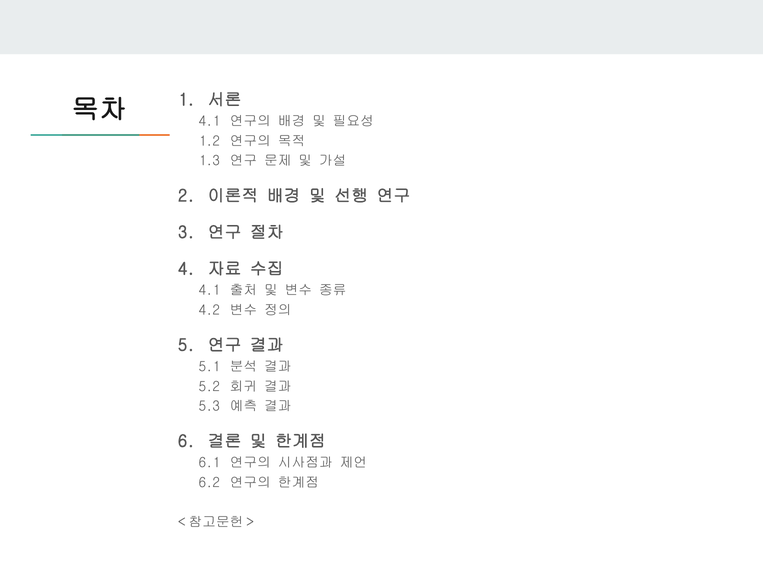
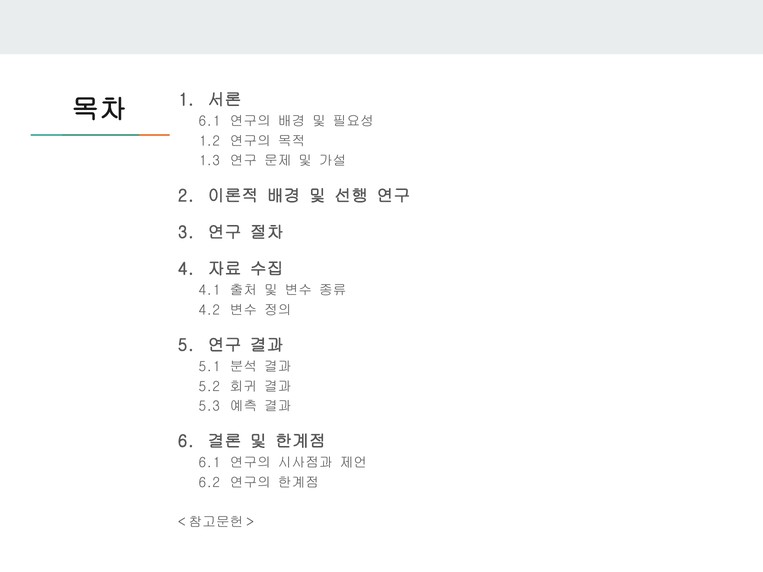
4.1 at (209, 121): 4.1 -> 6.1
